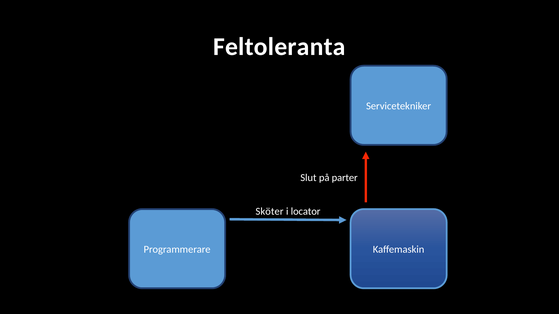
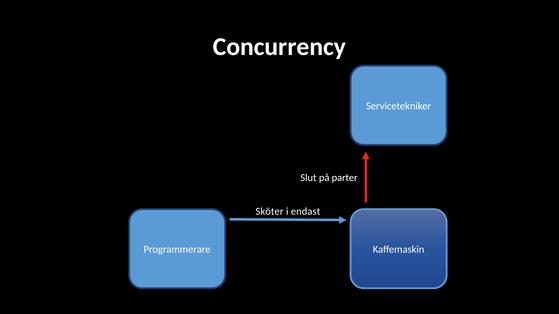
Feltoleranta: Feltoleranta -> Concurrency
locator: locator -> endast
